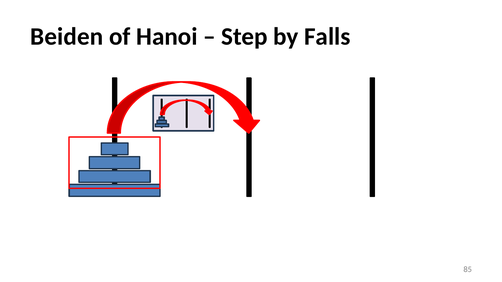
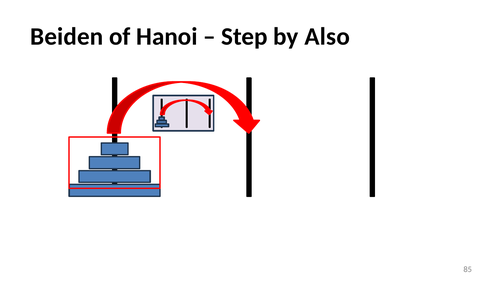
Falls: Falls -> Also
